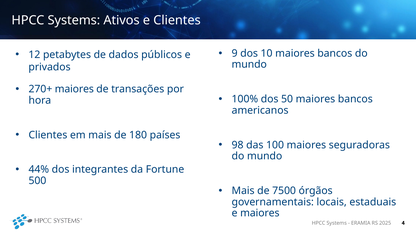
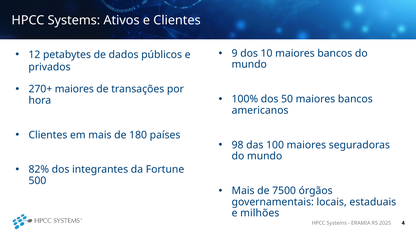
44%: 44% -> 82%
e maiores: maiores -> milhões
